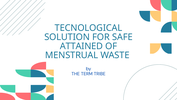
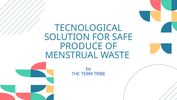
ATTAINED: ATTAINED -> PRODUCE
